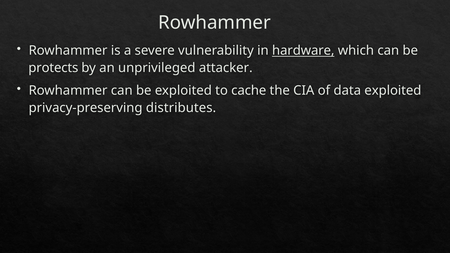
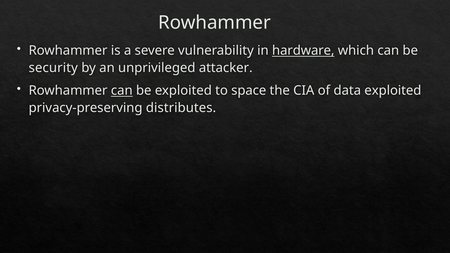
protects: protects -> security
can at (122, 91) underline: none -> present
cache: cache -> space
